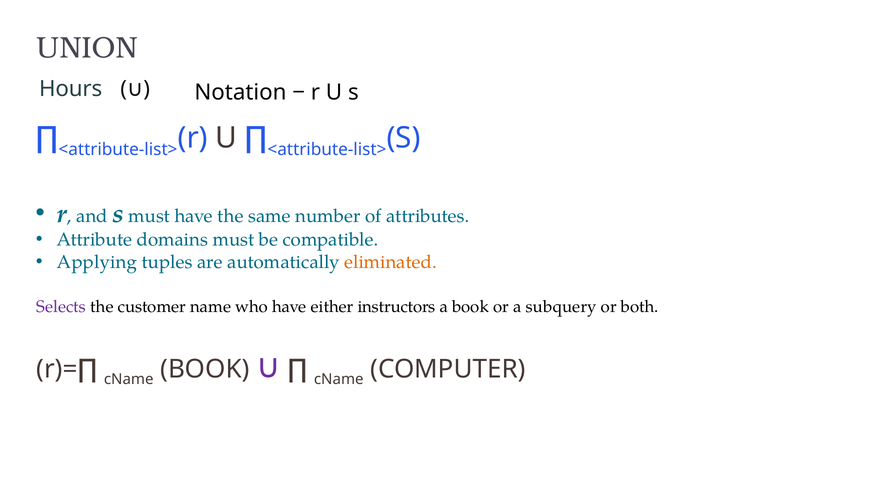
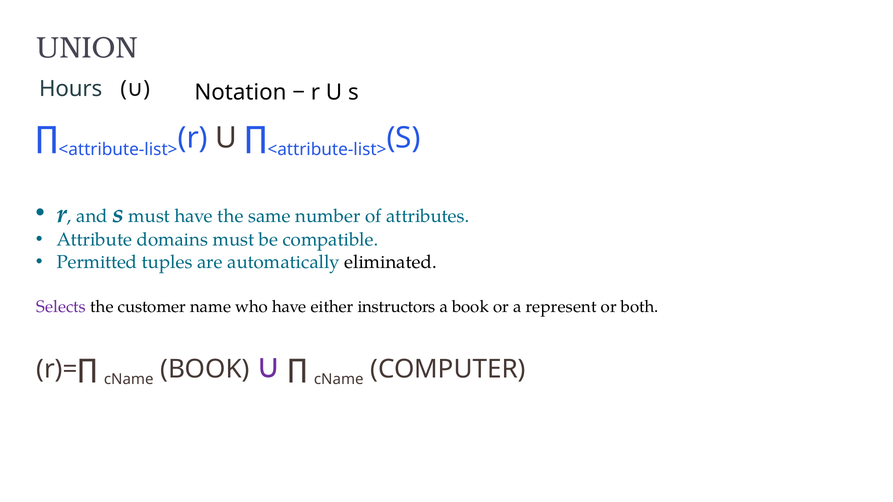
Applying: Applying -> Permitted
eliminated colour: orange -> black
subquery: subquery -> represent
